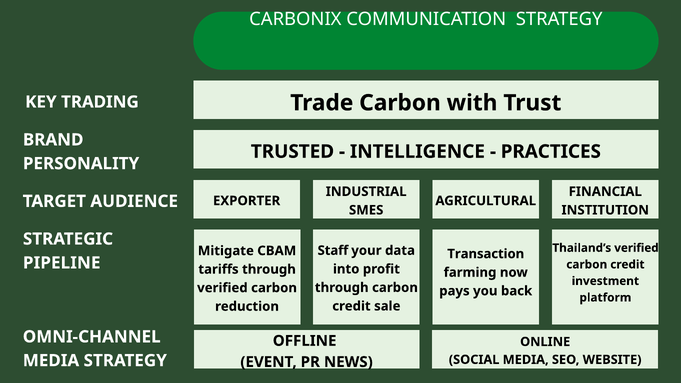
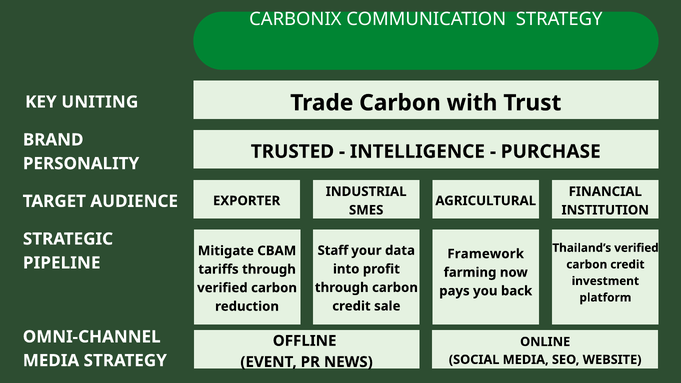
TRADING: TRADING -> UNITING
PRACTICES: PRACTICES -> PURCHASE
Transaction: Transaction -> Framework
